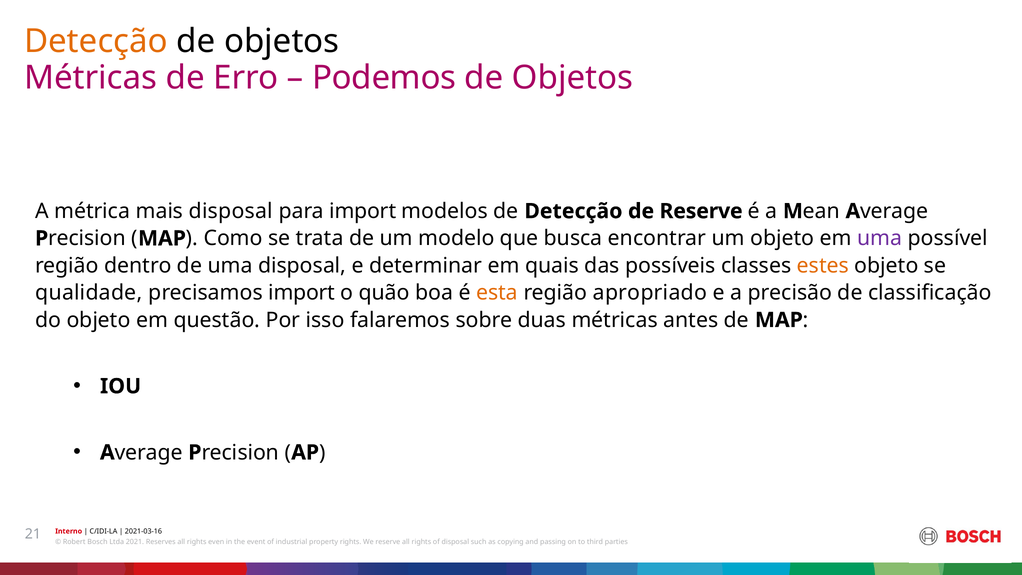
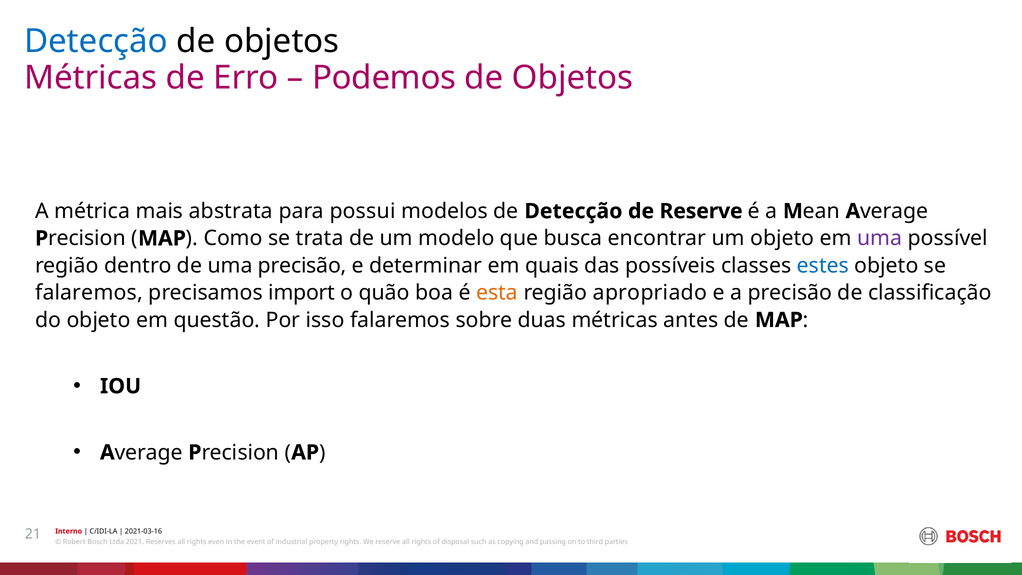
Detecção at (96, 42) colour: orange -> blue
mais disposal: disposal -> abstrata
para import: import -> possui
uma disposal: disposal -> precisão
estes colour: orange -> blue
qualidade at (89, 293): qualidade -> falaremos
